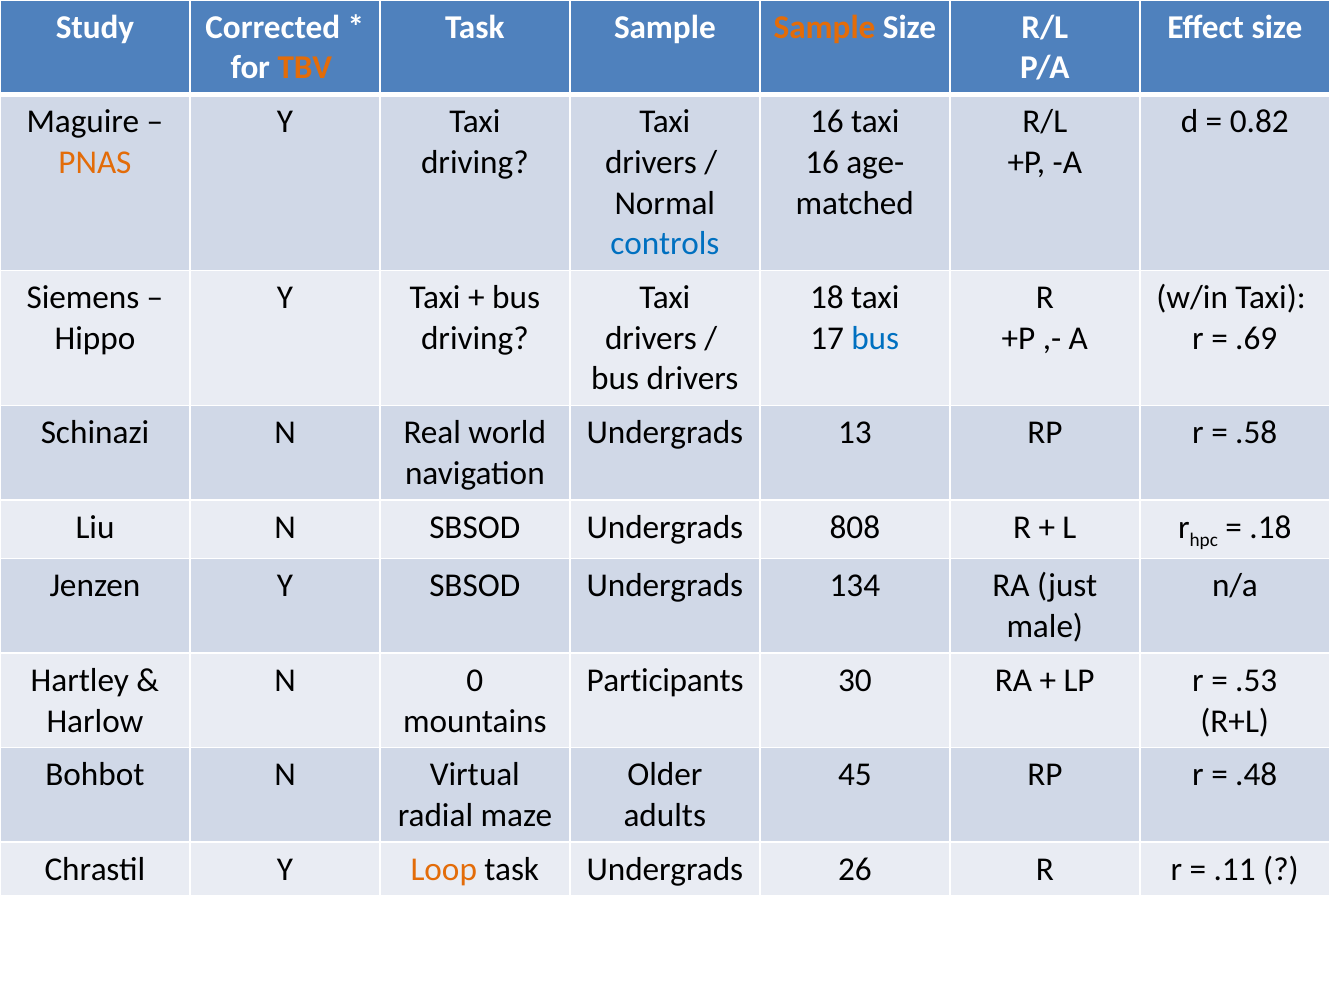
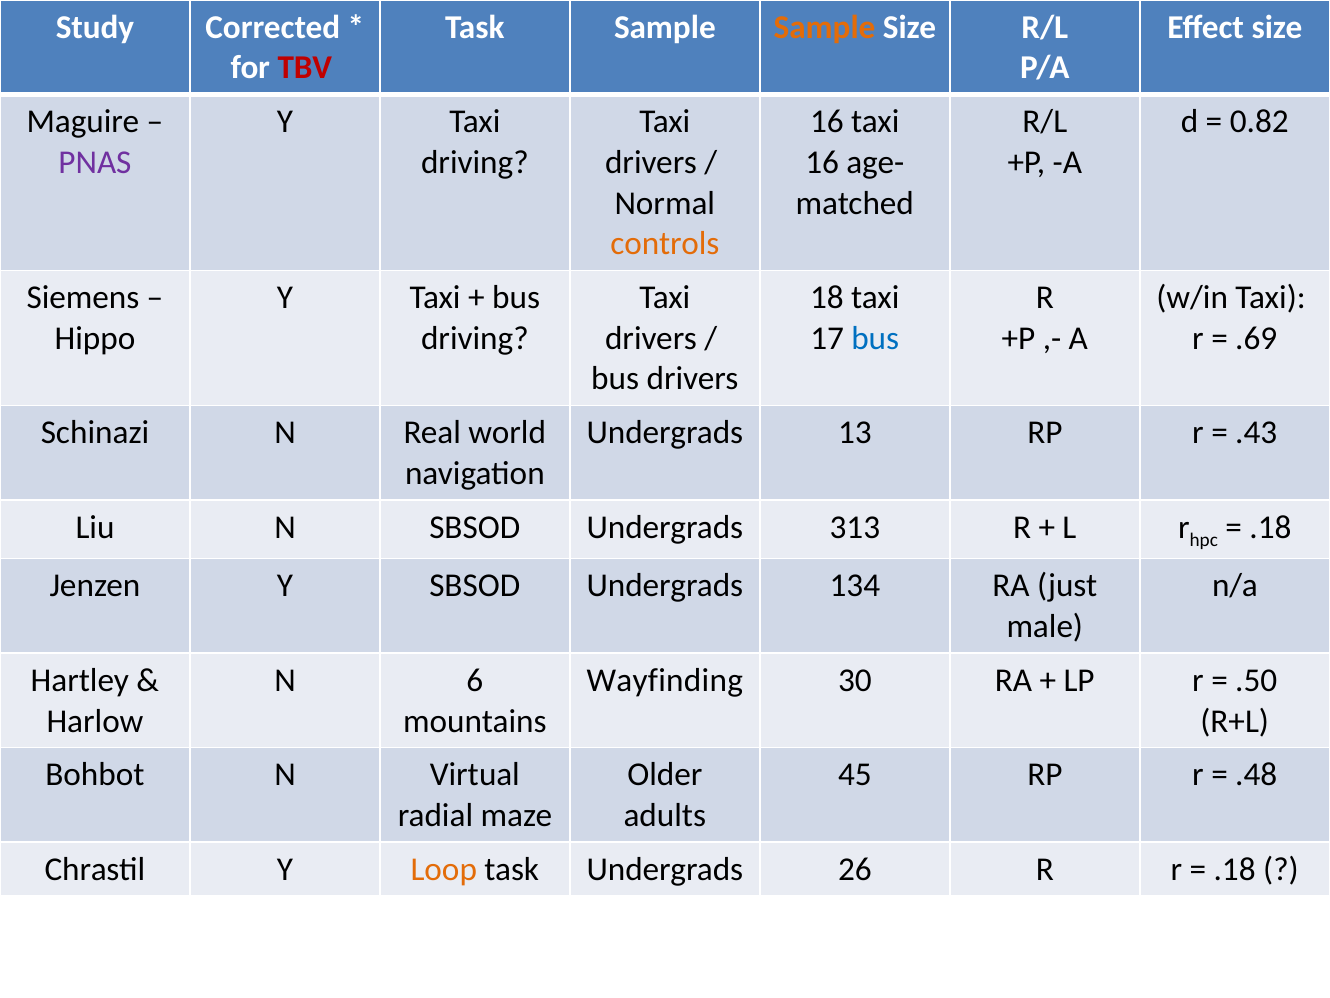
TBV colour: orange -> red
PNAS colour: orange -> purple
controls colour: blue -> orange
.58: .58 -> .43
808: 808 -> 313
0: 0 -> 6
Participants: Participants -> Wayfinding
.53: .53 -> .50
.11 at (1235, 869): .11 -> .18
